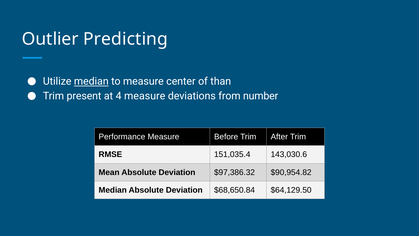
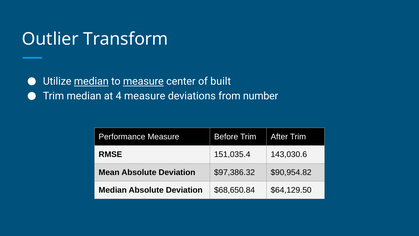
Predicting: Predicting -> Transform
measure at (143, 81) underline: none -> present
than: than -> built
Trim present: present -> median
